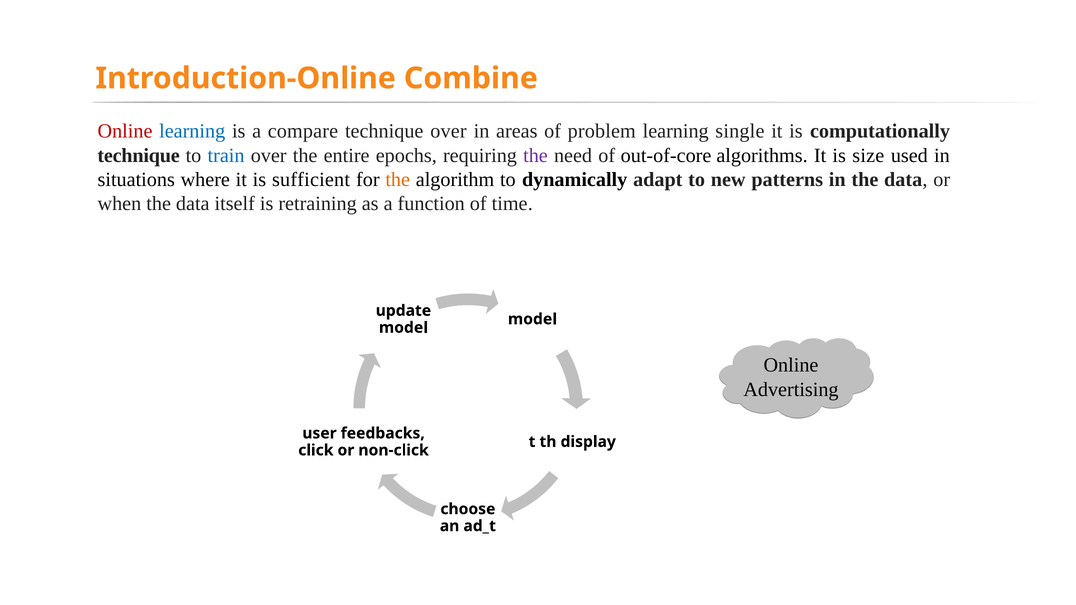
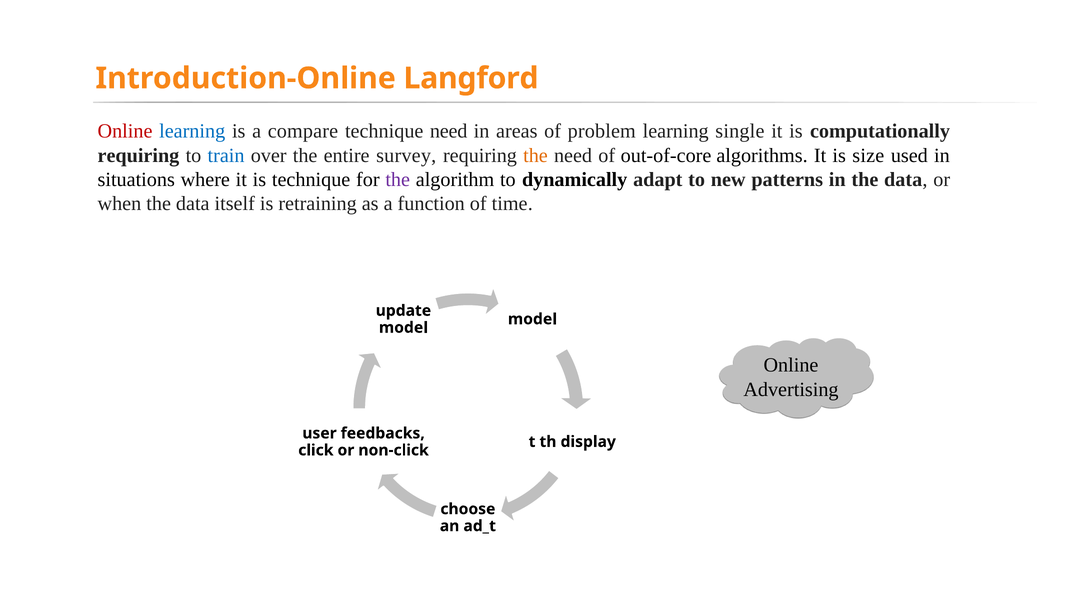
Combine: Combine -> Langford
technique over: over -> need
technique at (139, 155): technique -> requiring
epochs: epochs -> survey
the at (535, 155) colour: purple -> orange
is sufficient: sufficient -> technique
the at (398, 180) colour: orange -> purple
